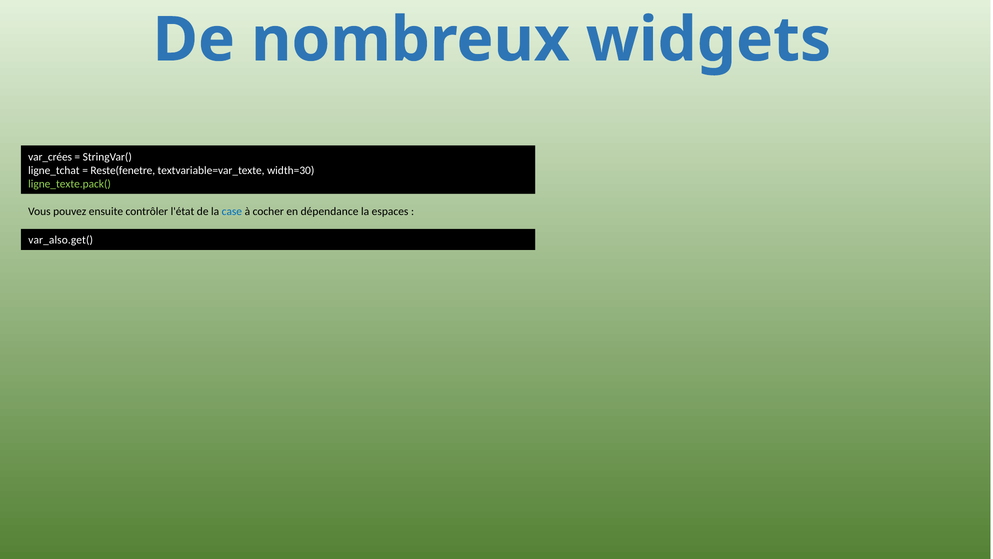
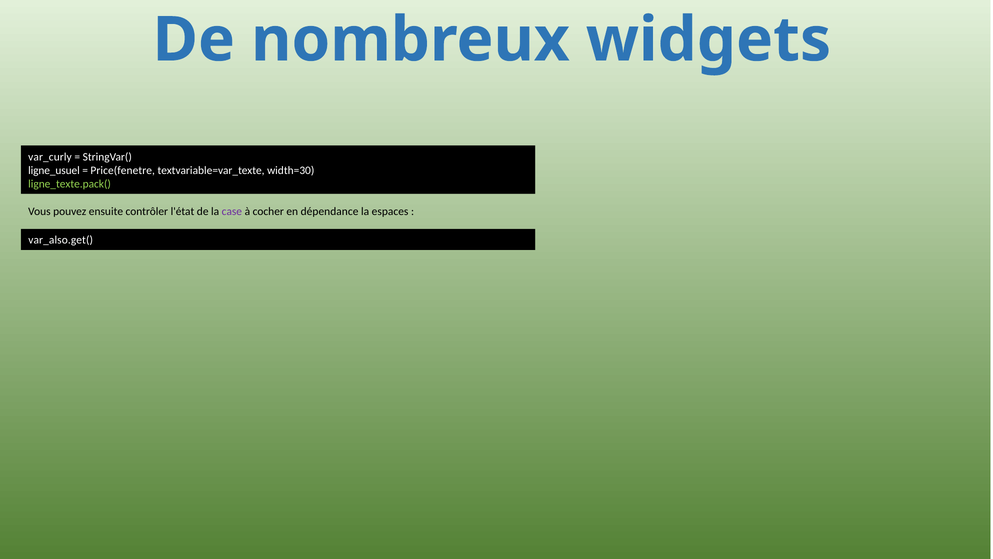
var_crées: var_crées -> var_curly
ligne_tchat: ligne_tchat -> ligne_usuel
Reste(fenetre: Reste(fenetre -> Price(fenetre
case colour: blue -> purple
